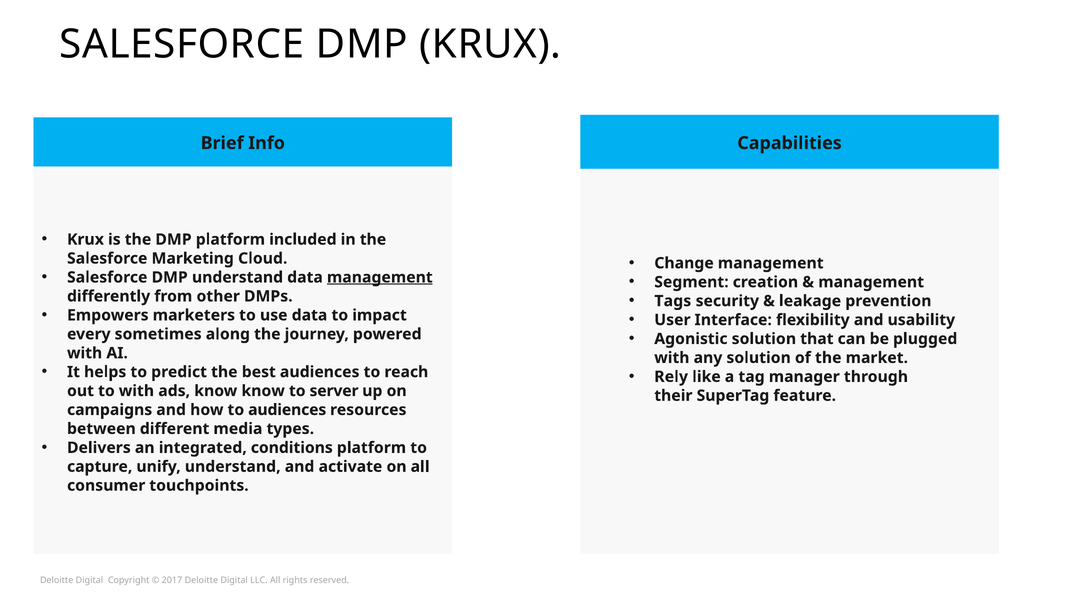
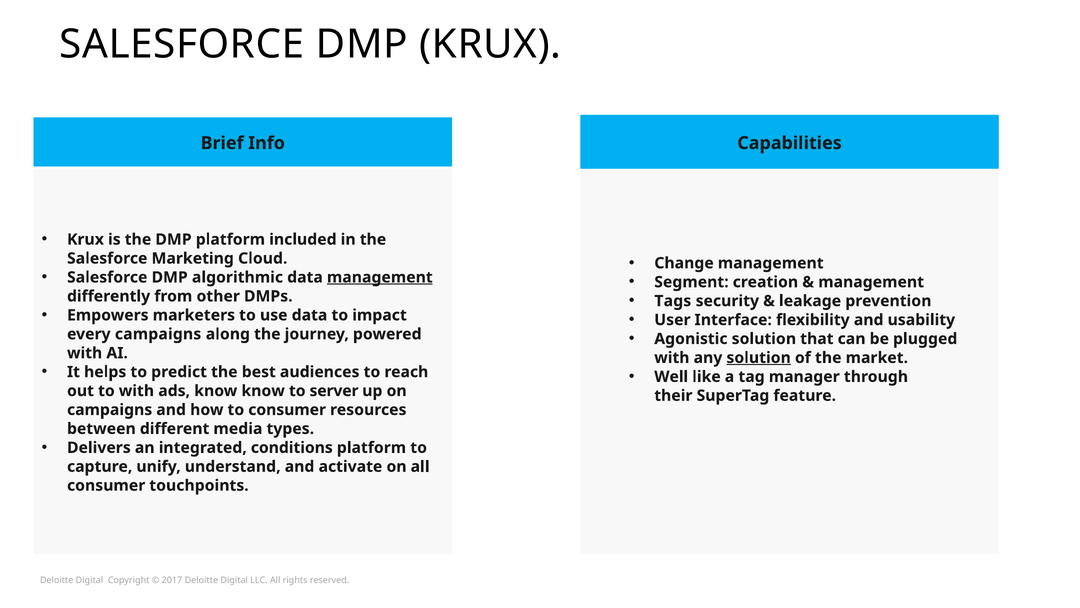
DMP understand: understand -> algorithmic
every sometimes: sometimes -> campaigns
solution at (759, 357) underline: none -> present
Rely: Rely -> Well
to audiences: audiences -> consumer
